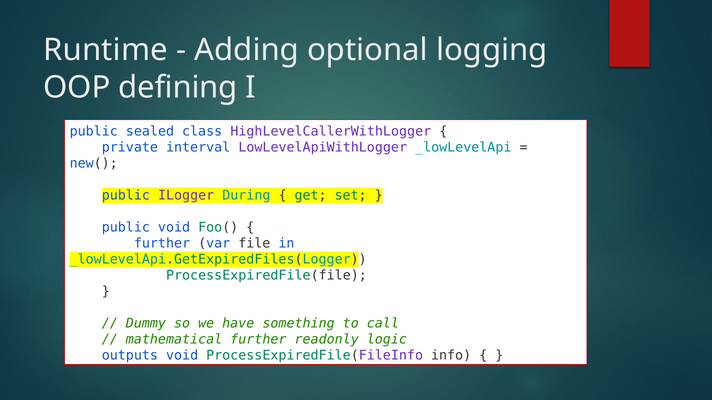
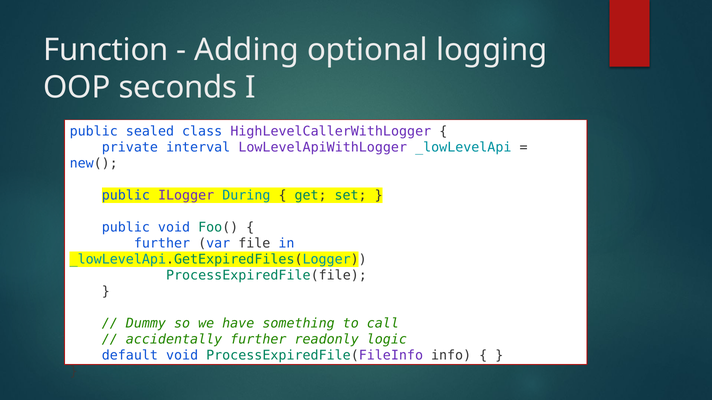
Runtime: Runtime -> Function
defining: defining -> seconds
mathematical: mathematical -> accidentally
outputs: outputs -> default
